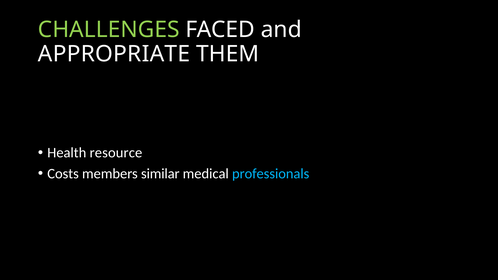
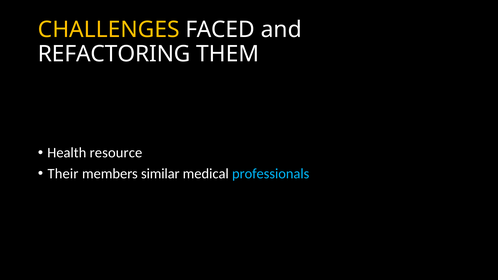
CHALLENGES colour: light green -> yellow
APPROPRIATE: APPROPRIATE -> REFACTORING
Costs: Costs -> Their
